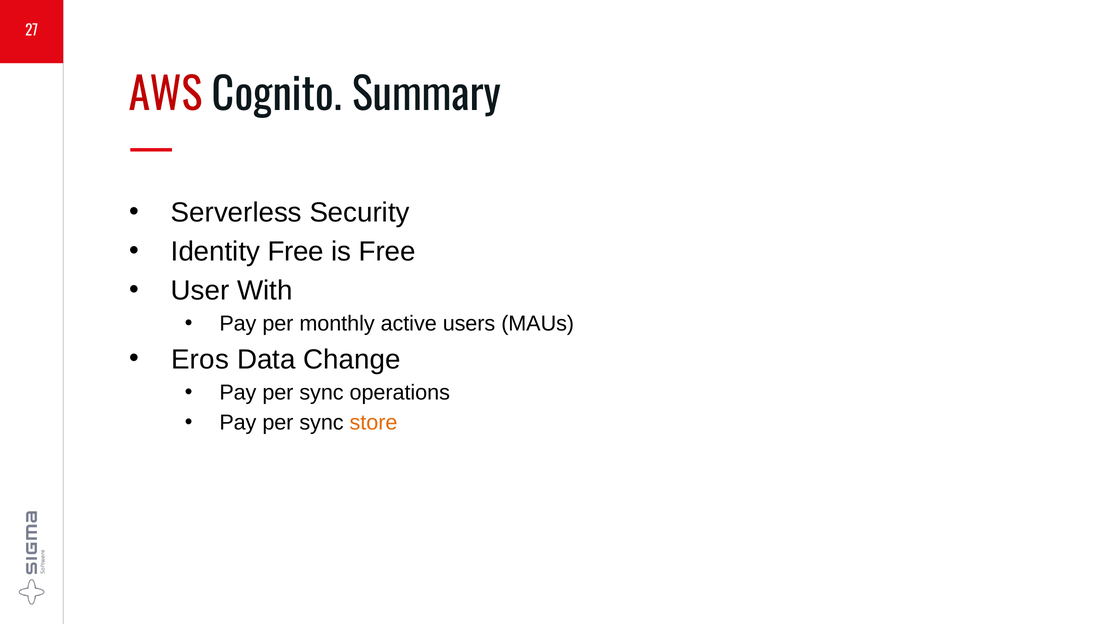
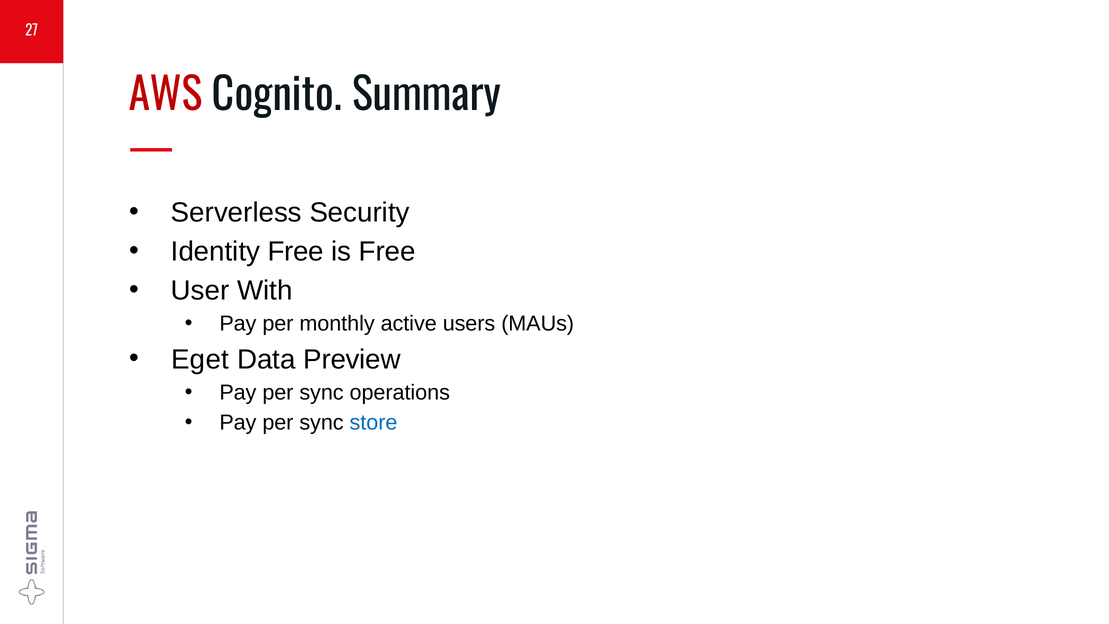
Eros: Eros -> Eget
Change: Change -> Preview
store colour: orange -> blue
